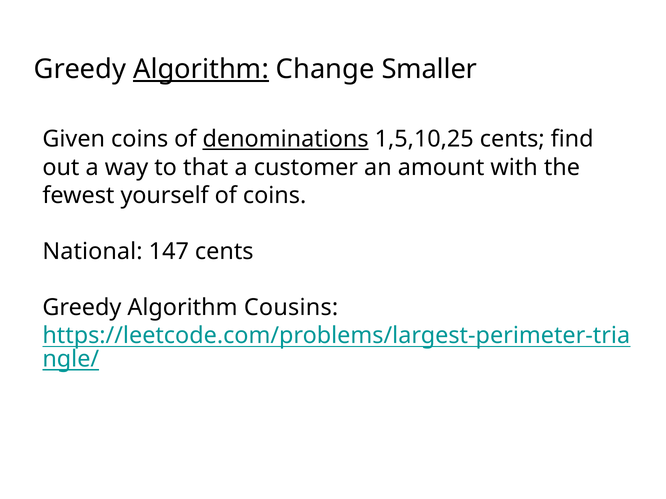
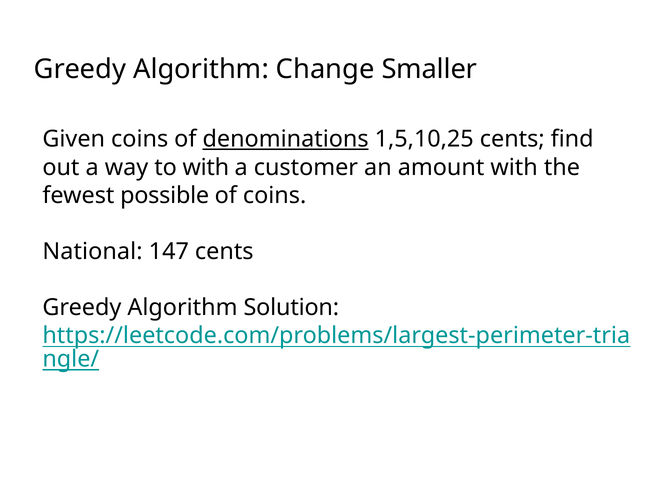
Algorithm at (201, 69) underline: present -> none
to that: that -> with
yourself: yourself -> possible
Cousins: Cousins -> Solution
